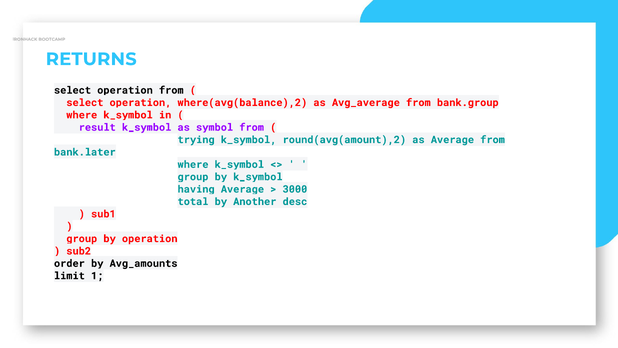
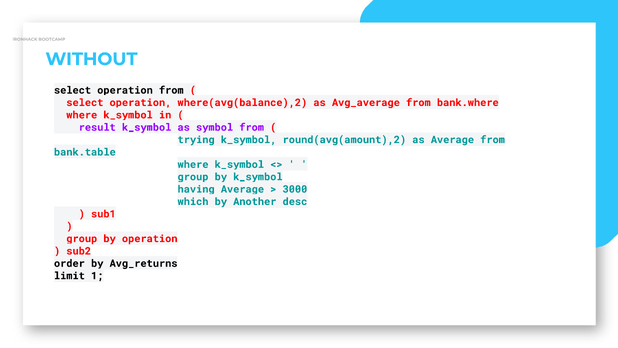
RETURNS: RETURNS -> WITHOUT
bank.group: bank.group -> bank.where
bank.later: bank.later -> bank.table
total: total -> which
Avg_amounts: Avg_amounts -> Avg_returns
